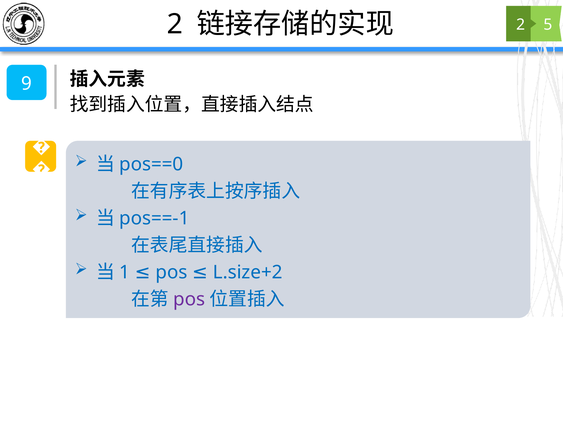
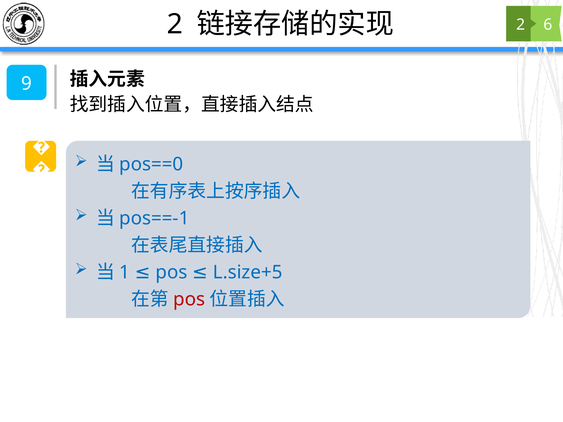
5: 5 -> 6
L.size+2: L.size+2 -> L.size+5
pos at (189, 299) colour: purple -> red
